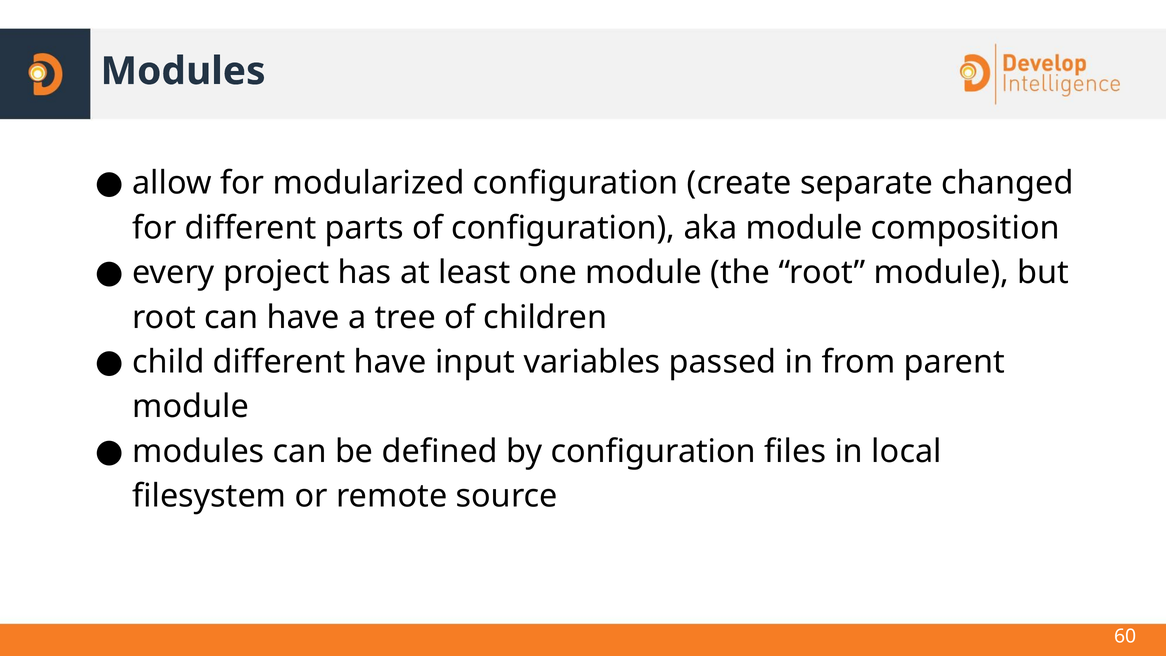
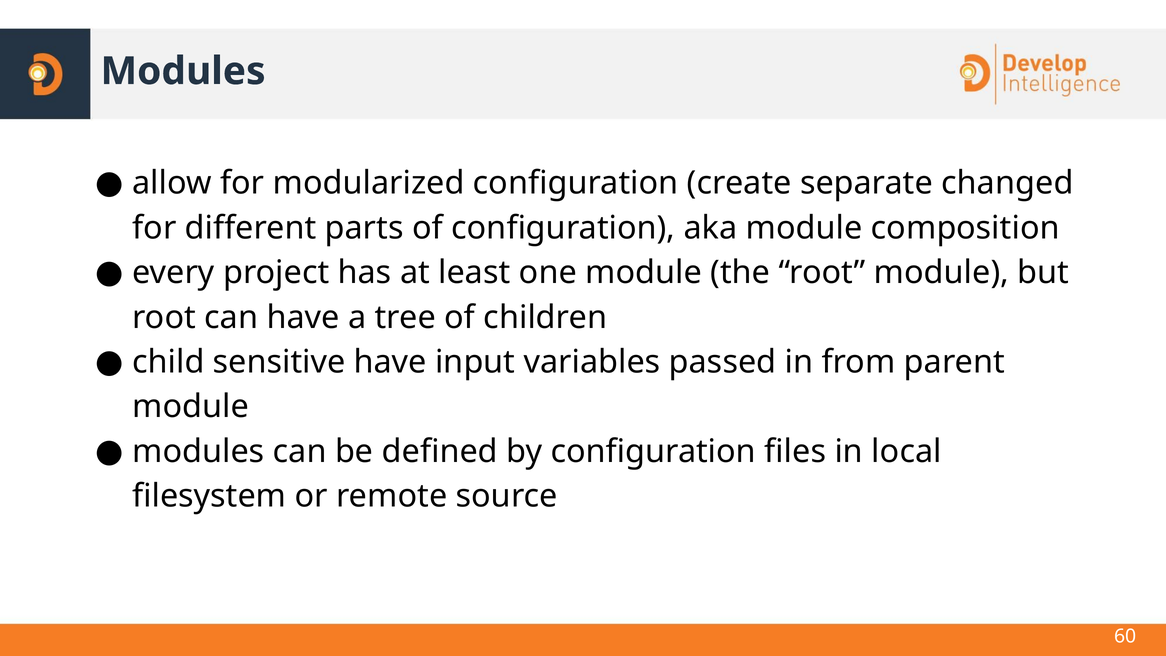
child different: different -> sensitive
